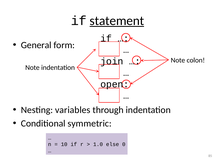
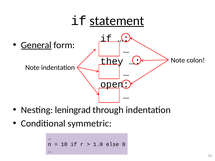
General underline: none -> present
join: join -> they
variables: variables -> leningrad
